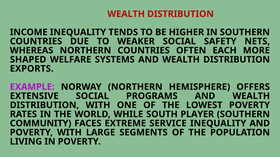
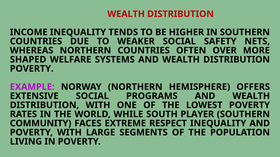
EACH: EACH -> OVER
EXPORTS at (32, 69): EXPORTS -> POVERTY
SERVICE: SERVICE -> RESPECT
